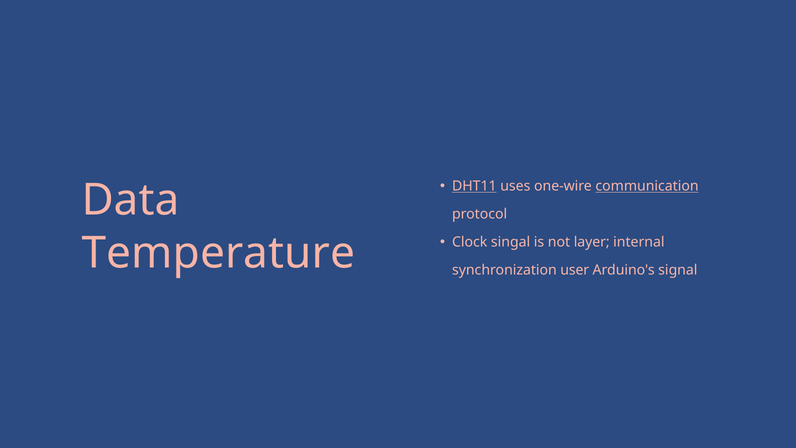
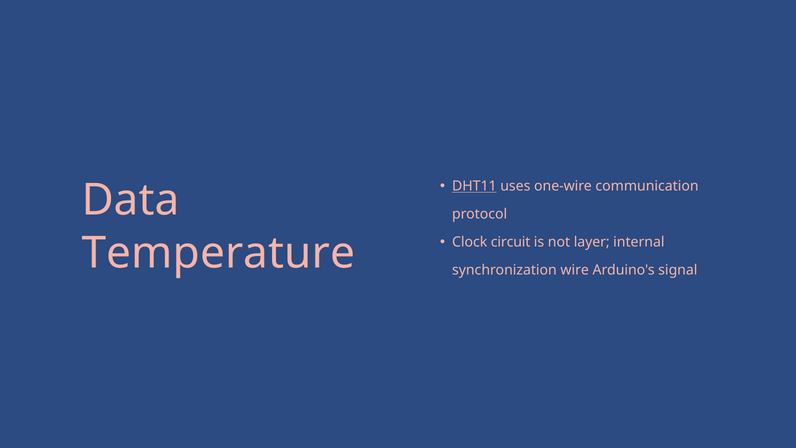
communication underline: present -> none
singal: singal -> circuit
user: user -> wire
